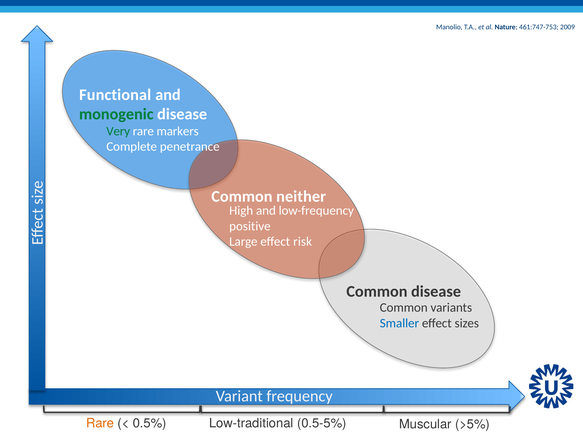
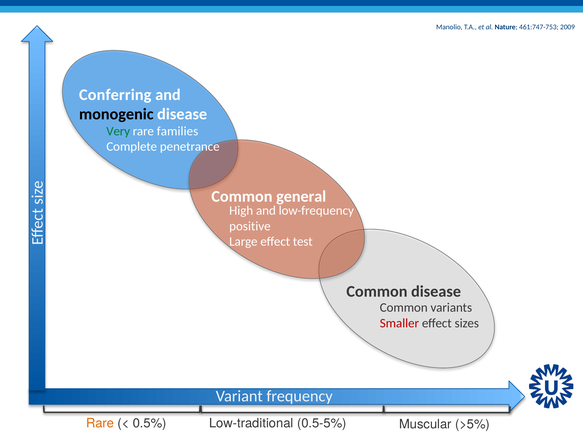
Functional: Functional -> Conferring
monogenic colour: green -> black
markers: markers -> families
neither: neither -> general
risk: risk -> test
Smaller colour: blue -> red
